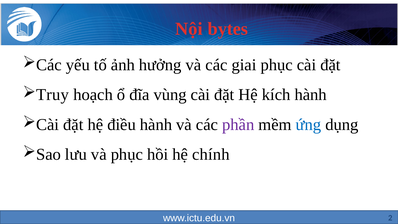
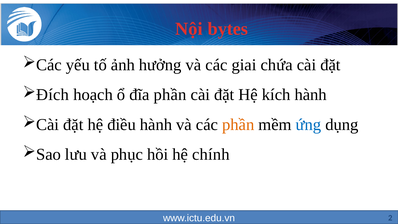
giai phục: phục -> chứa
Truy: Truy -> Đích
đĩa vùng: vùng -> phần
phần at (238, 125) colour: purple -> orange
